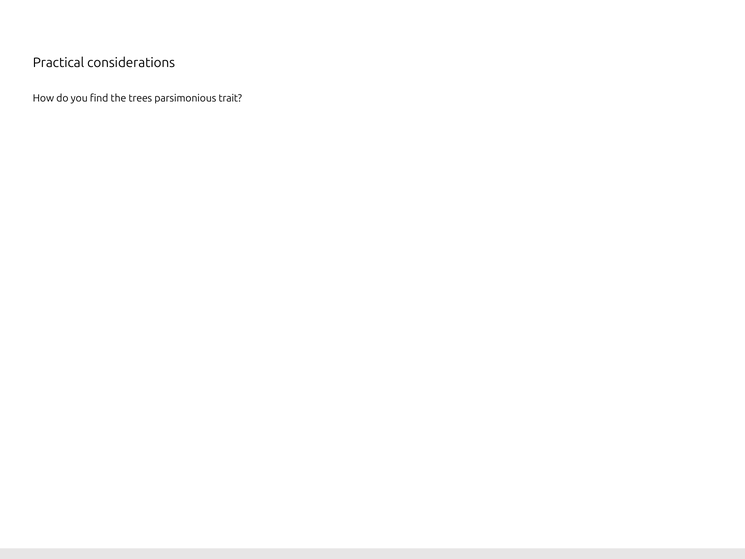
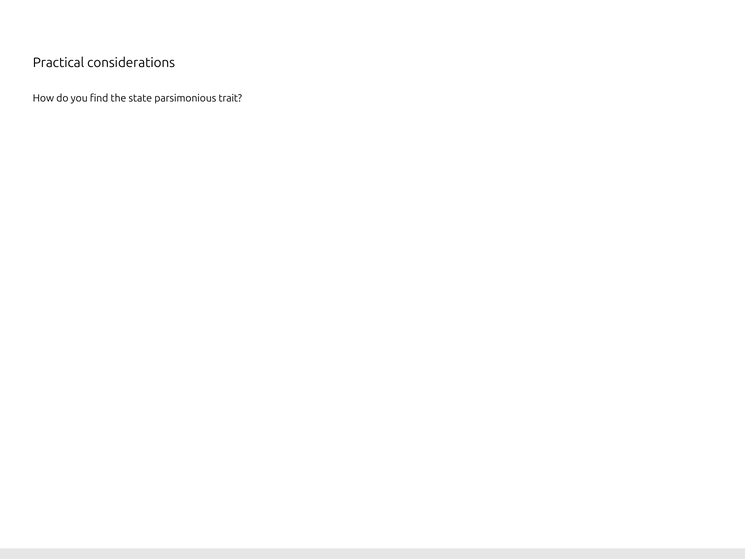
trees: trees -> state
